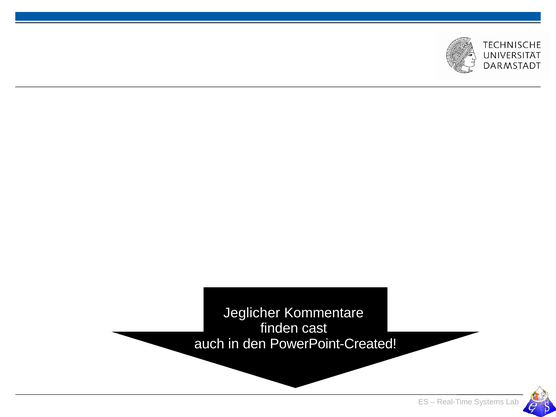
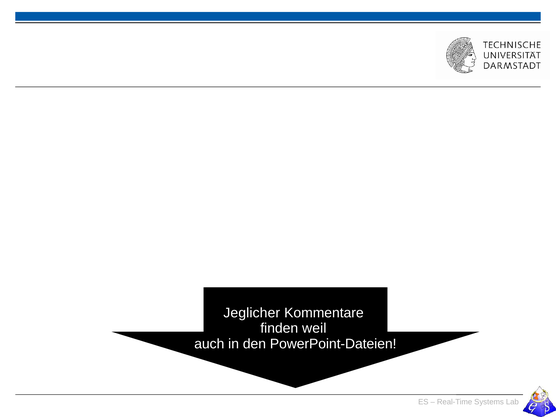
cast: cast -> weil
PowerPoint-Created: PowerPoint-Created -> PowerPoint-Dateien
